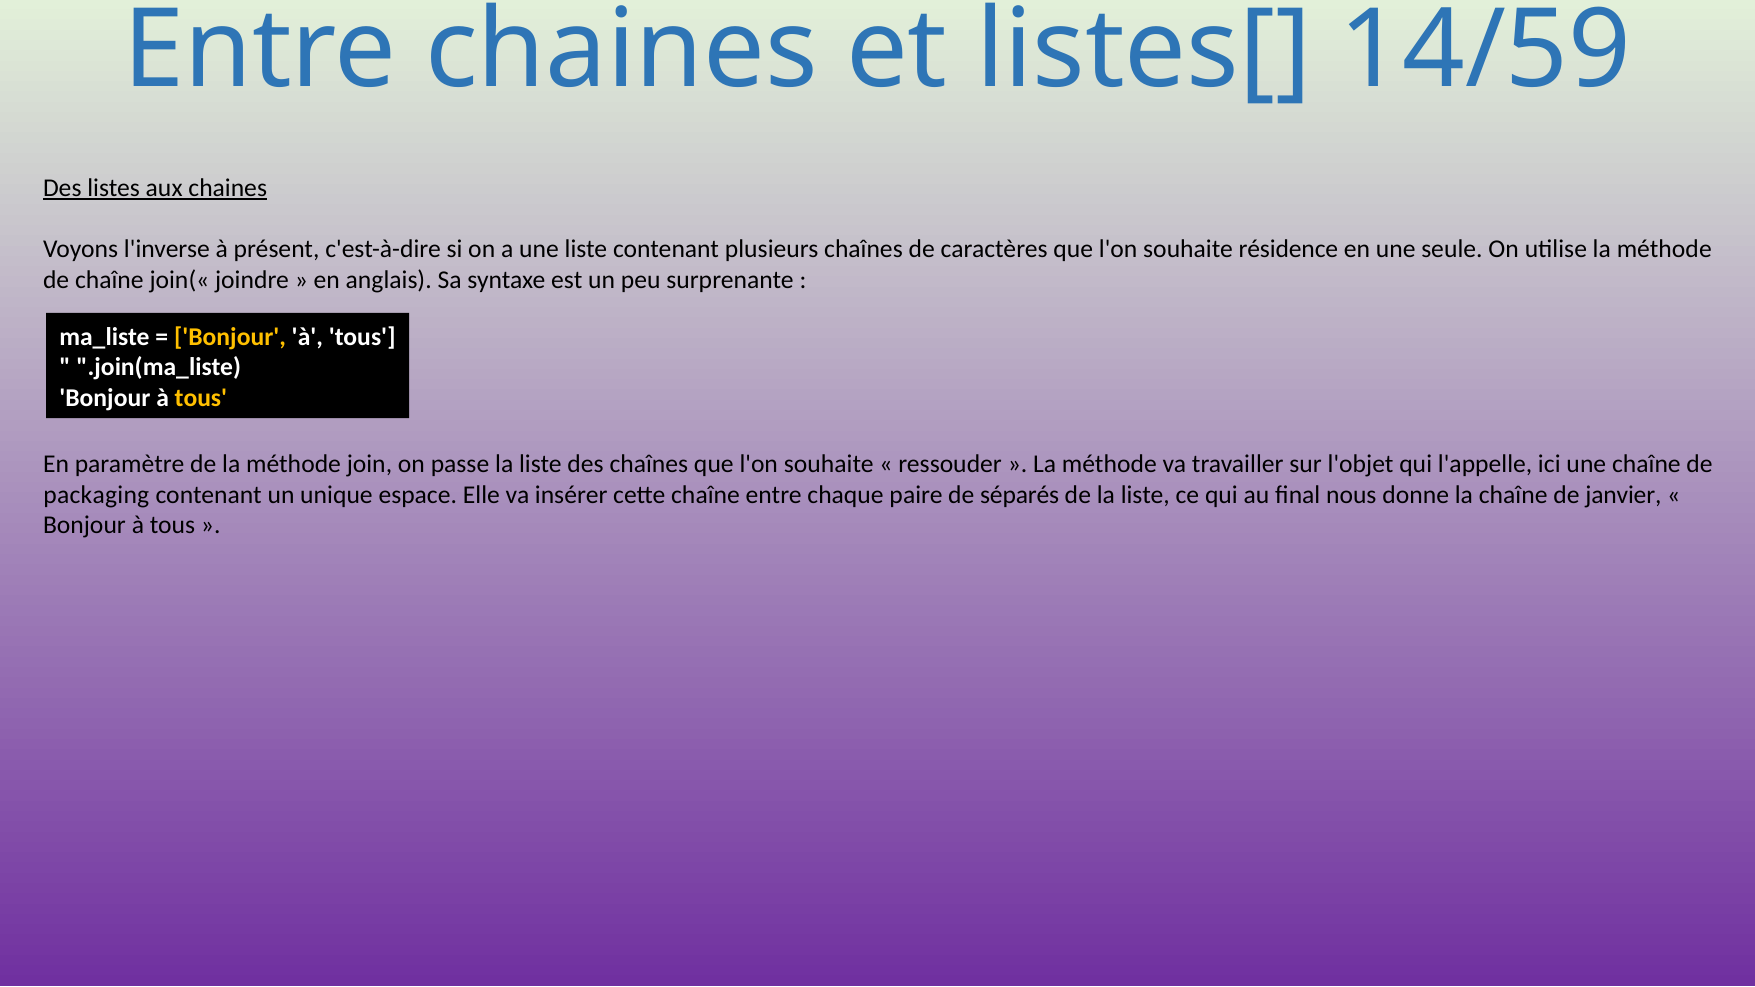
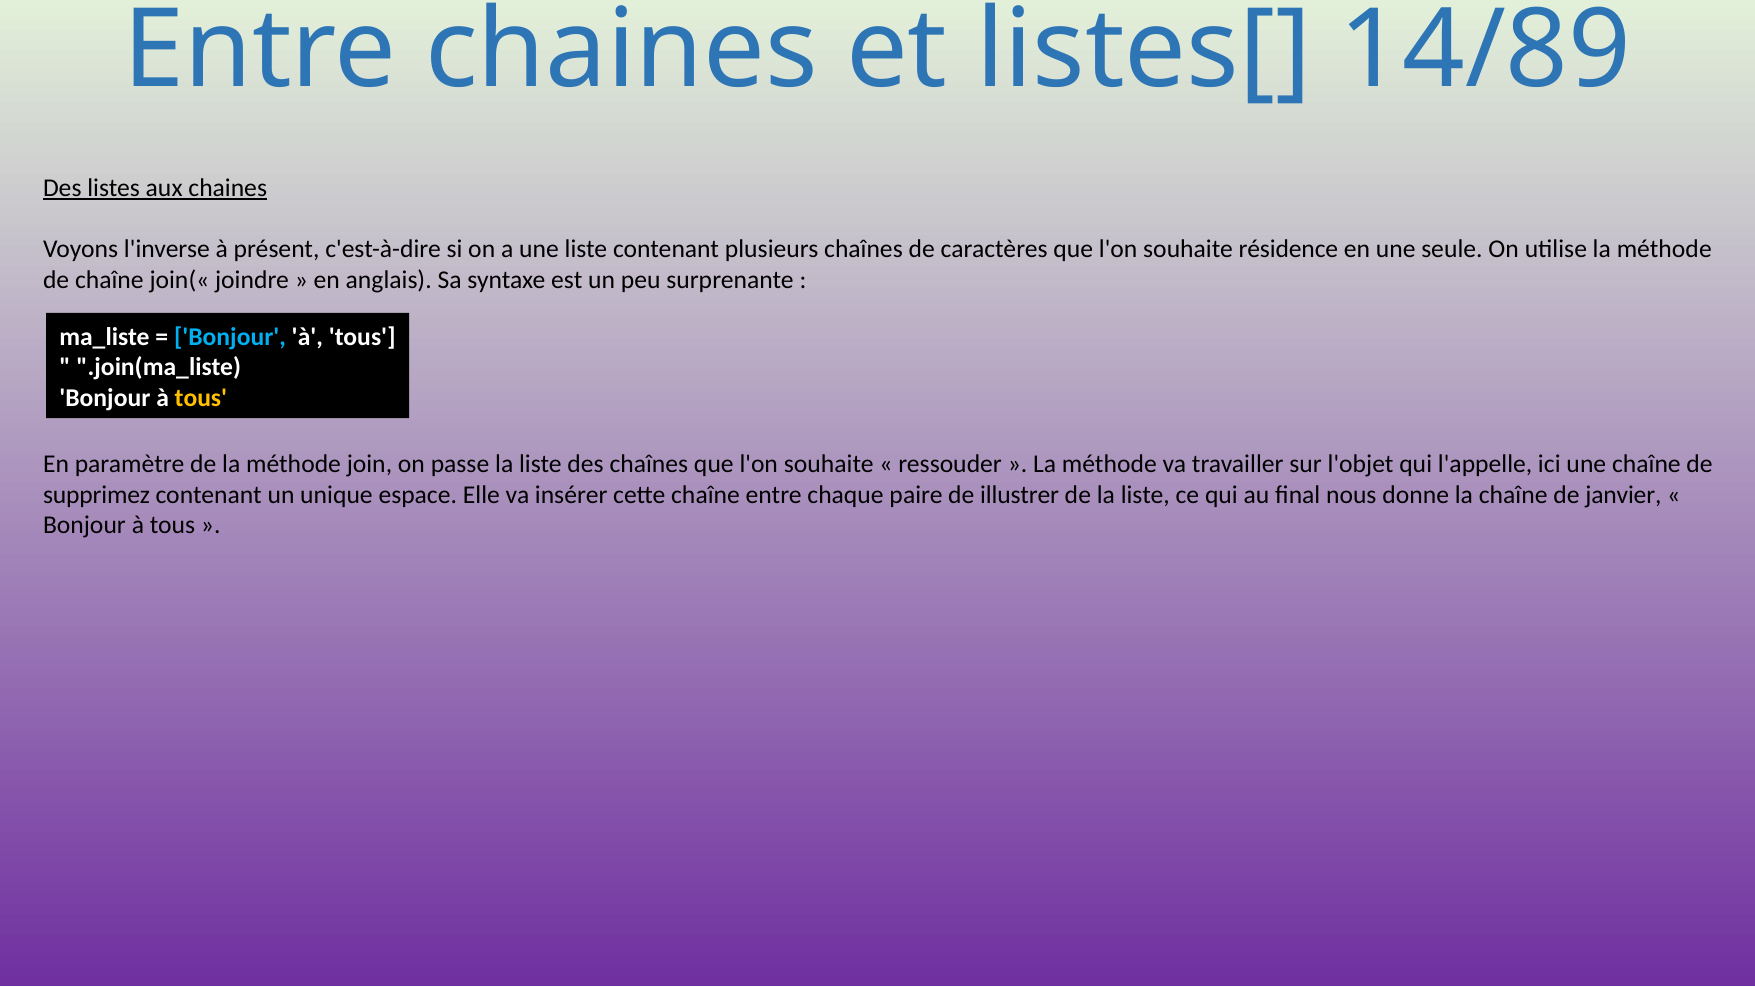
14/59: 14/59 -> 14/89
Bonjour at (230, 337) colour: yellow -> light blue
packaging: packaging -> supprimez
séparés: séparés -> illustrer
